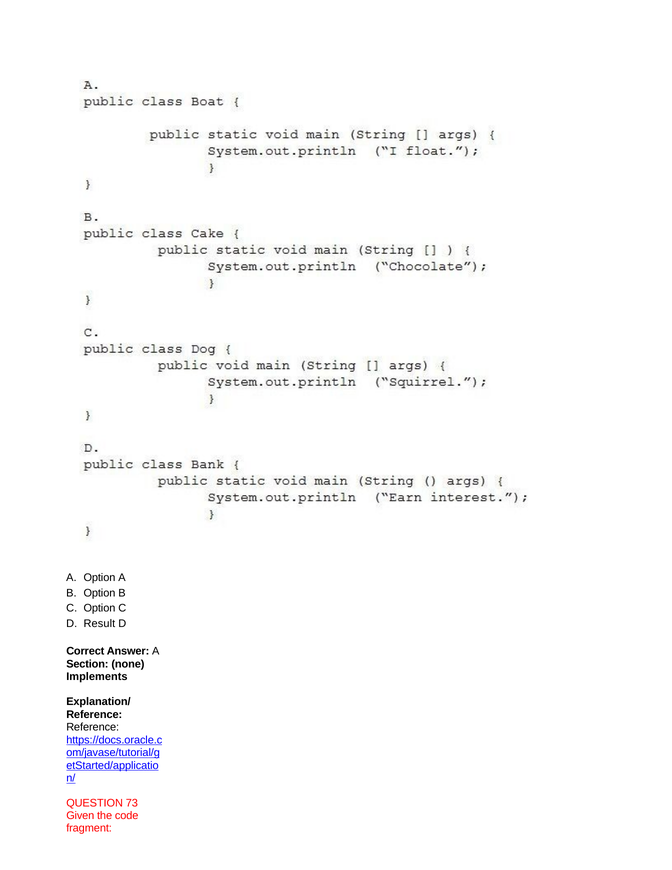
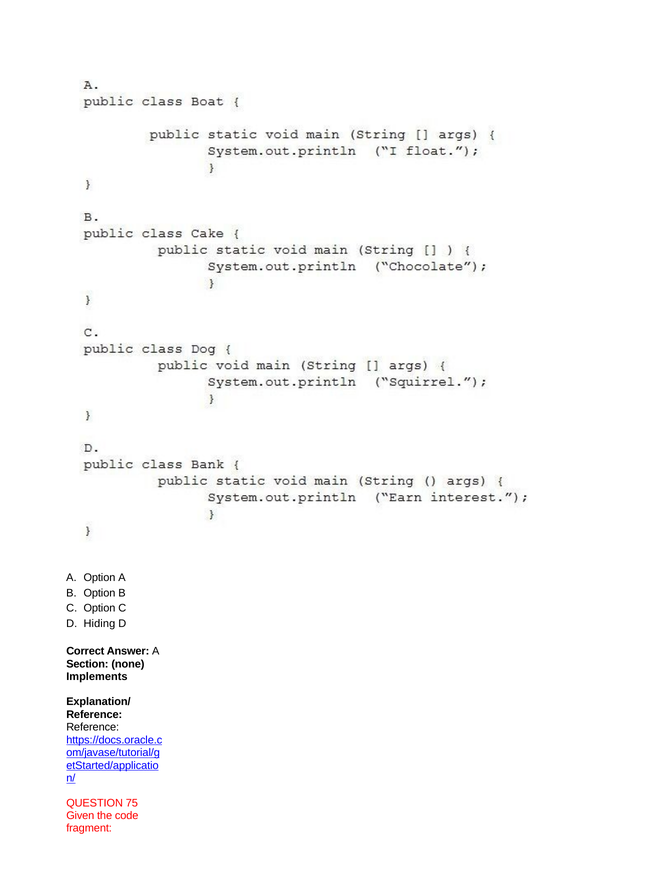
Result: Result -> Hiding
73: 73 -> 75
